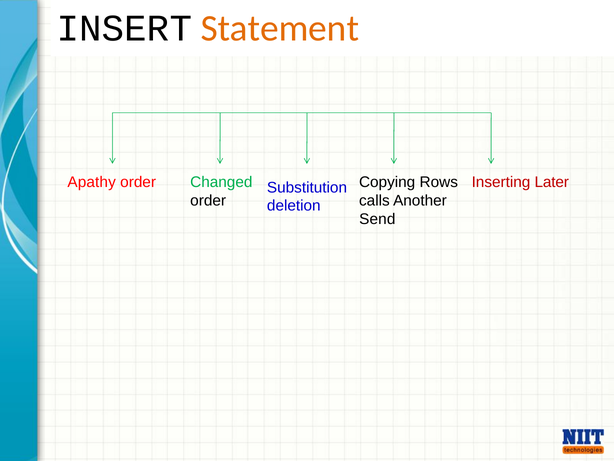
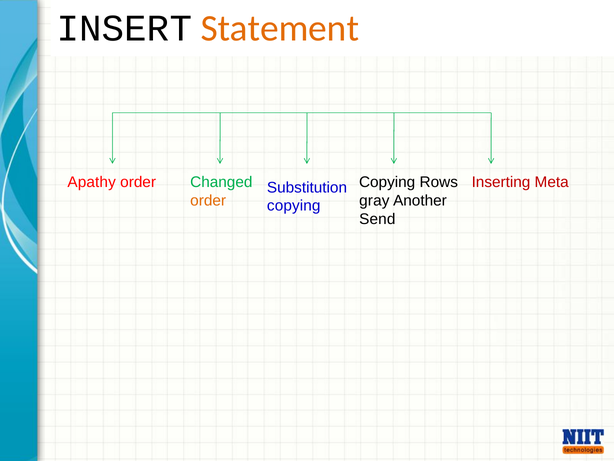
Later: Later -> Meta
order at (208, 201) colour: black -> orange
calls: calls -> gray
deletion at (294, 206): deletion -> copying
